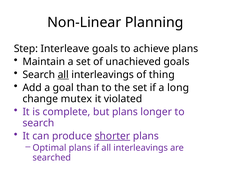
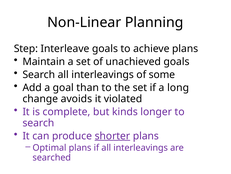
all at (63, 74) underline: present -> none
thing: thing -> some
mutex: mutex -> avoids
but plans: plans -> kinds
